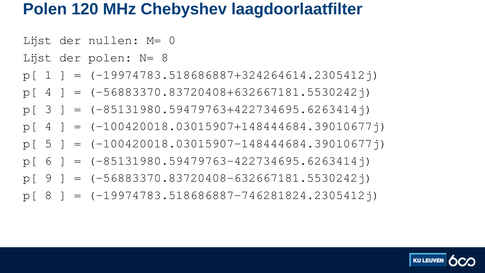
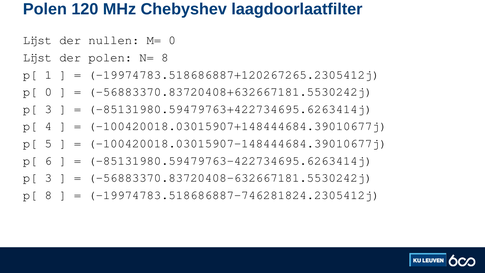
-19974783.518686887+324264614.2305412j: -19974783.518686887+324264614.2305412j -> -19974783.518686887+120267265.2305412j
4 at (48, 92): 4 -> 0
9 at (48, 178): 9 -> 3
